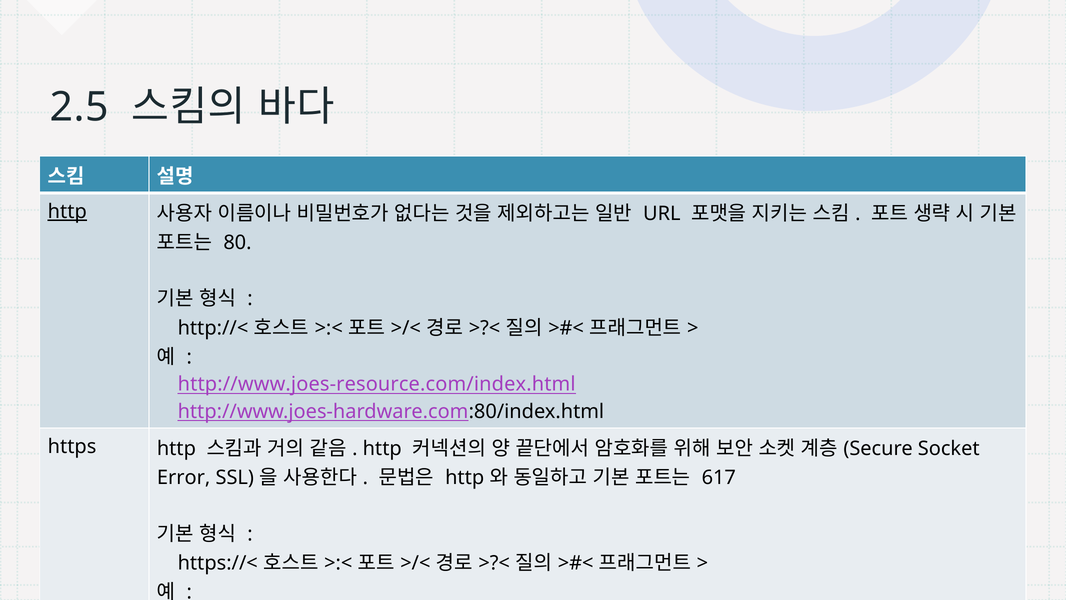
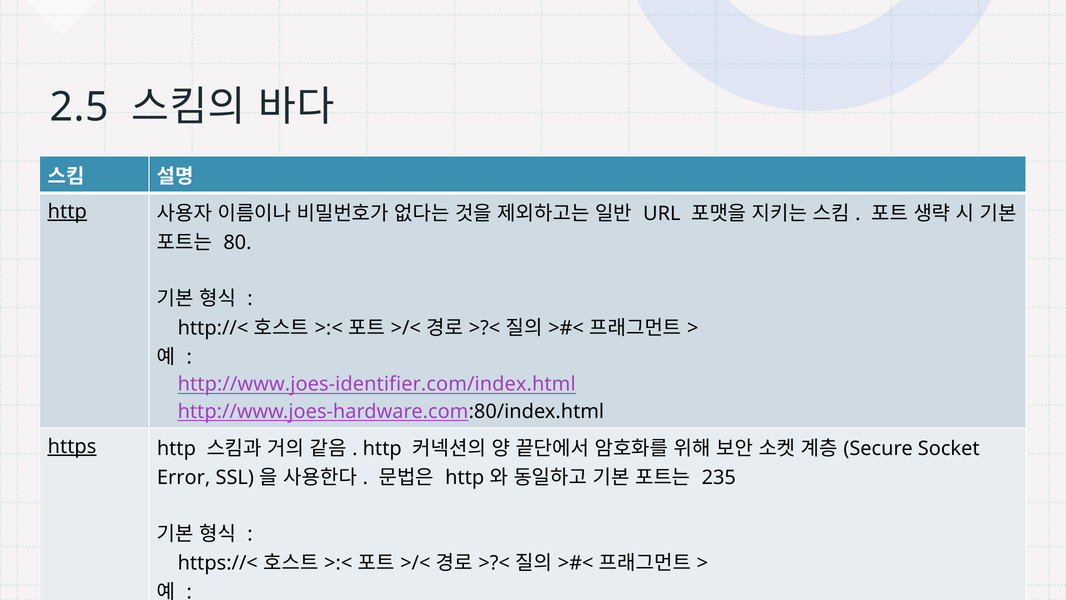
http://www.joes-resource.com/index.html: http://www.joes-resource.com/index.html -> http://www.joes-identifier.com/index.html
https underline: none -> present
617: 617 -> 235
